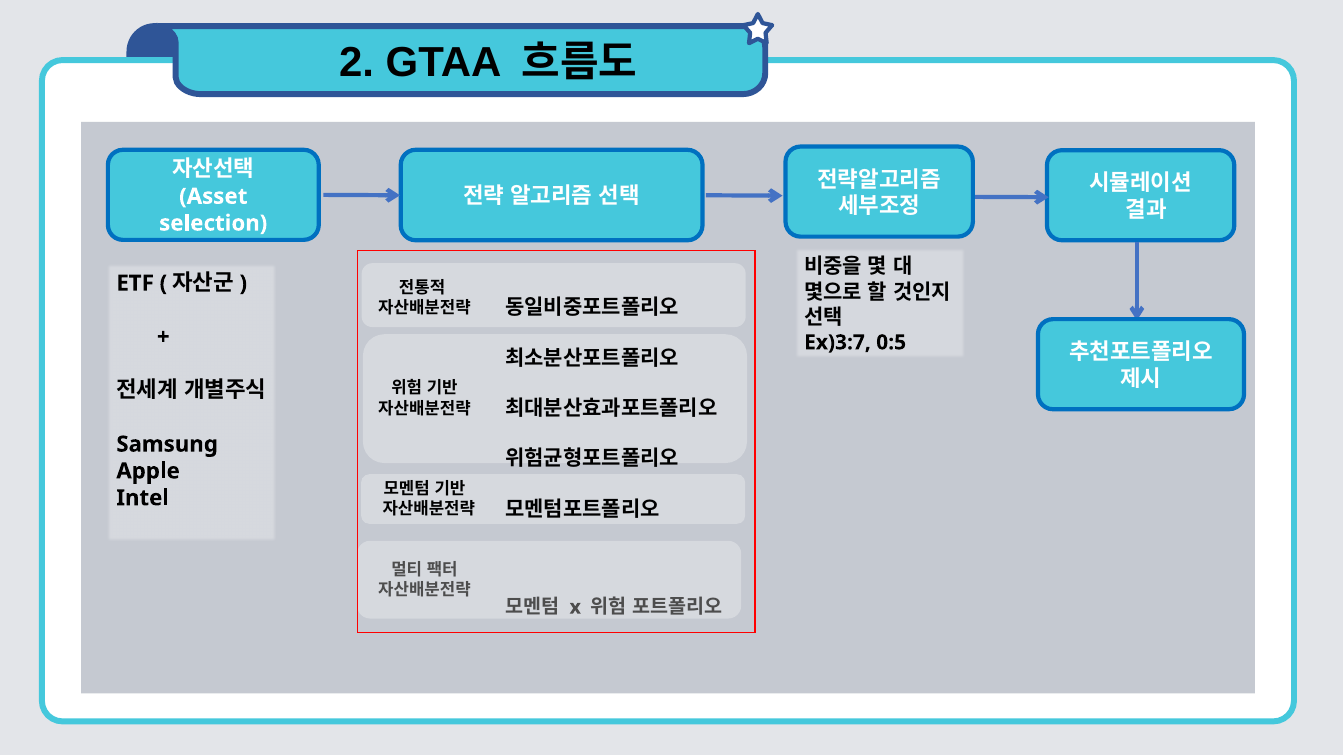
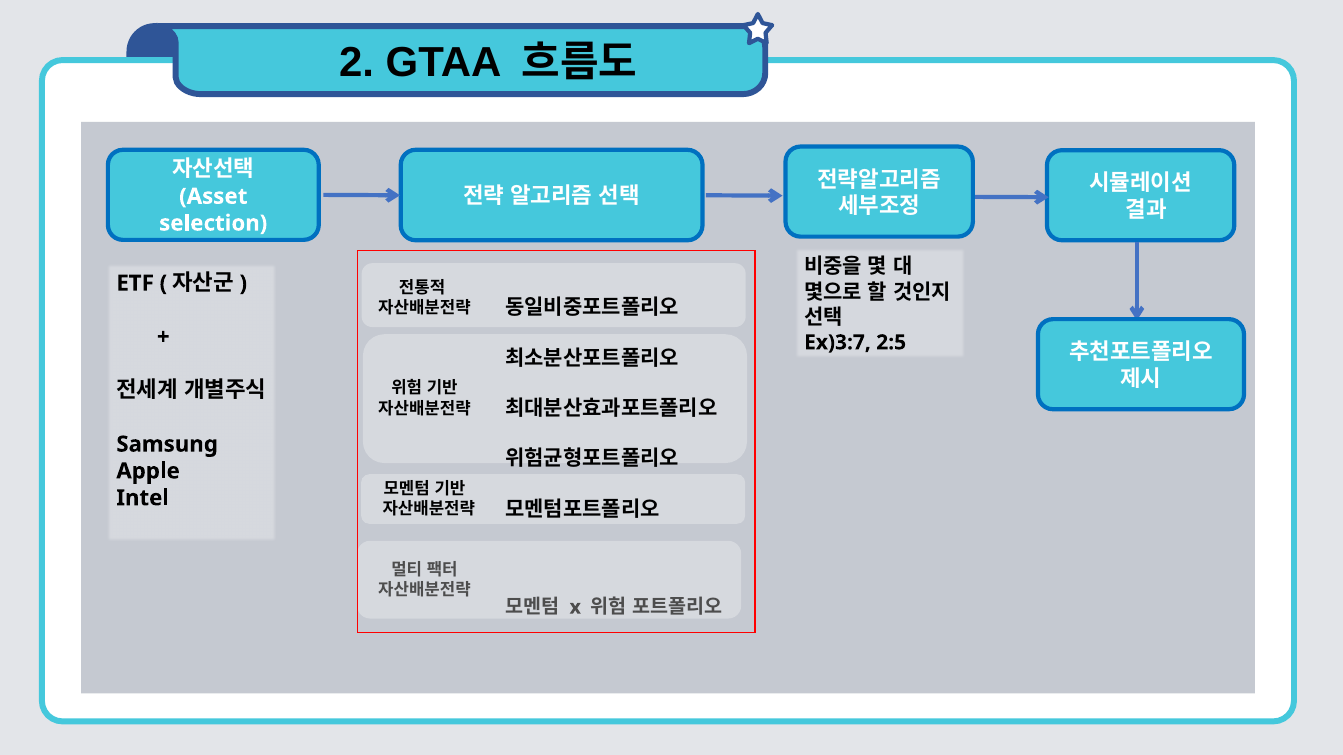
0:5: 0:5 -> 2:5
